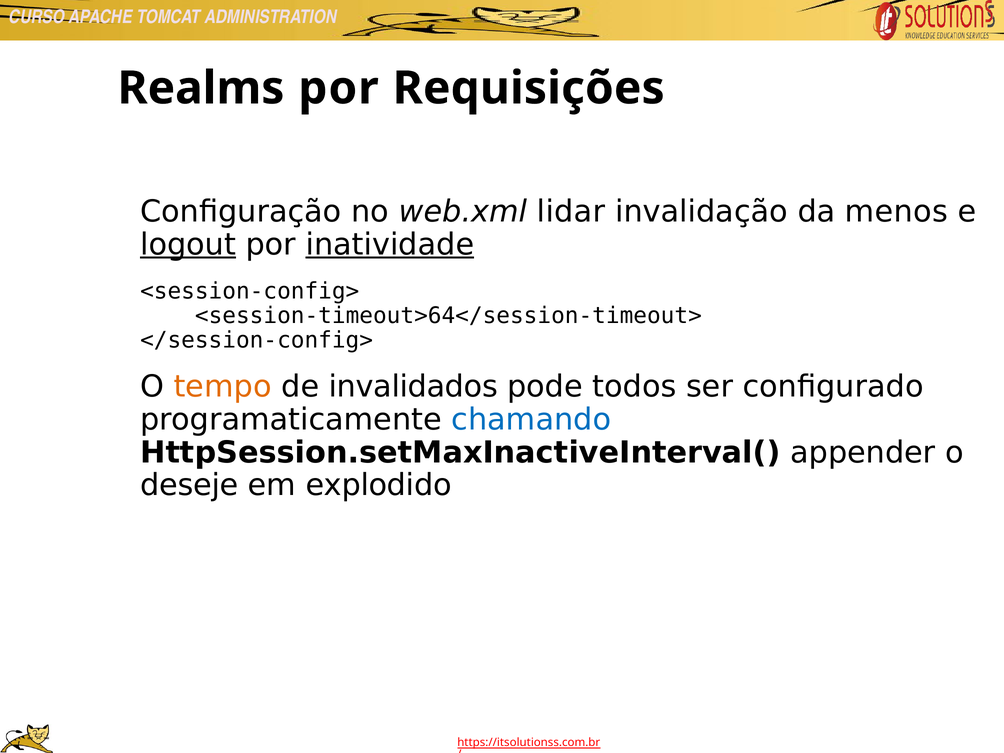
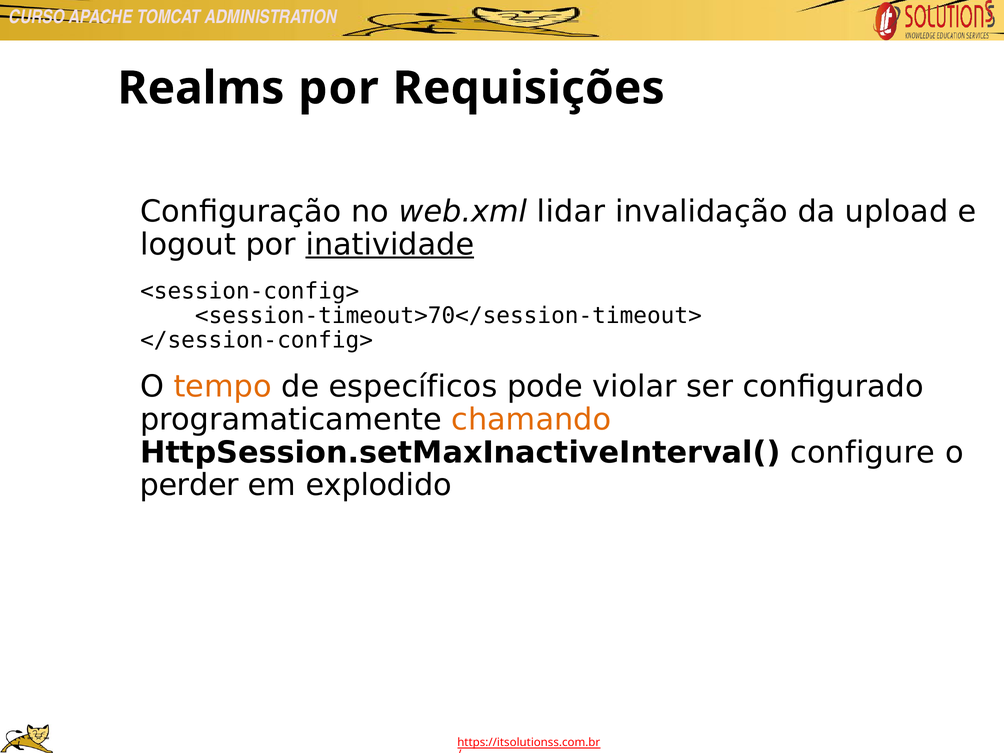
menos: menos -> upload
logout underline: present -> none
<session-timeout>64</session-timeout>: <session-timeout>64</session-timeout> -> <session-timeout>70</session-timeout>
invalidados: invalidados -> específicos
todos: todos -> violar
chamando colour: blue -> orange
appender: appender -> configure
deseje: deseje -> perder
